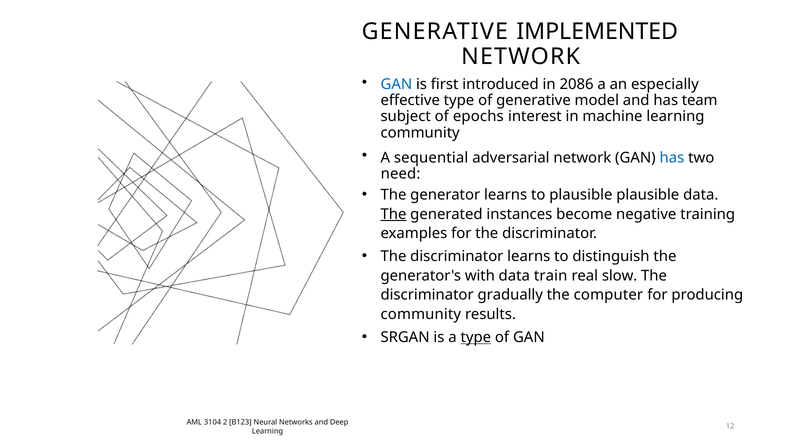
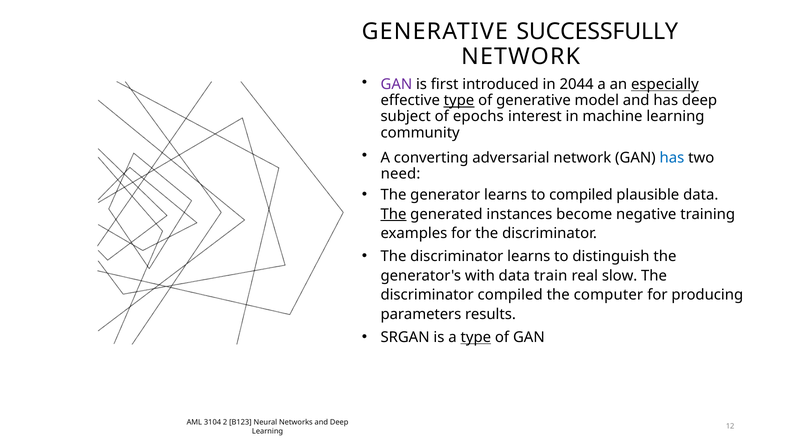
IMPLEMENTED: IMPLEMENTED -> SUCCESSFULLY
GAN at (396, 84) colour: blue -> purple
2086: 2086 -> 2044
especially underline: none -> present
type at (459, 100) underline: none -> present
has team: team -> deep
sequential: sequential -> converting
to plausible: plausible -> compiled
discriminator gradually: gradually -> compiled
community at (421, 314): community -> parameters
